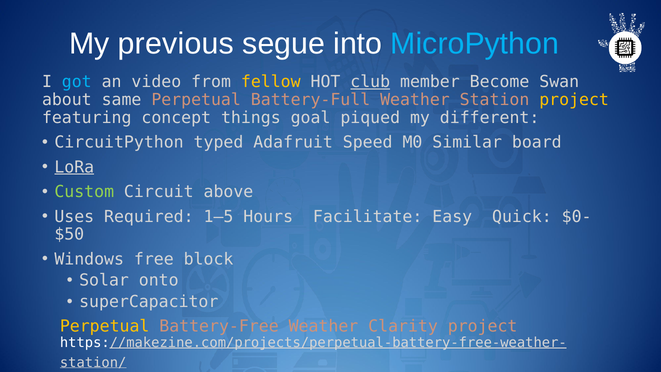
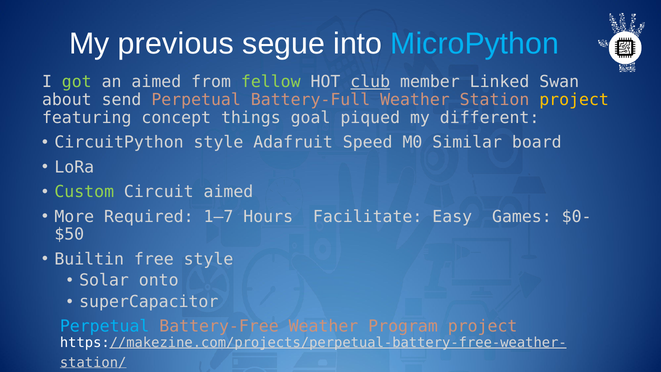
got colour: light blue -> light green
an video: video -> aimed
fellow colour: yellow -> light green
Become: Become -> Linked
same: same -> send
CircuitPython typed: typed -> style
LoRa underline: present -> none
Circuit above: above -> aimed
Uses: Uses -> More
1–5: 1–5 -> 1–7
Quick: Quick -> Games
Windows: Windows -> Builtin
free block: block -> style
Perpetual at (105, 326) colour: yellow -> light blue
Clarity: Clarity -> Program
